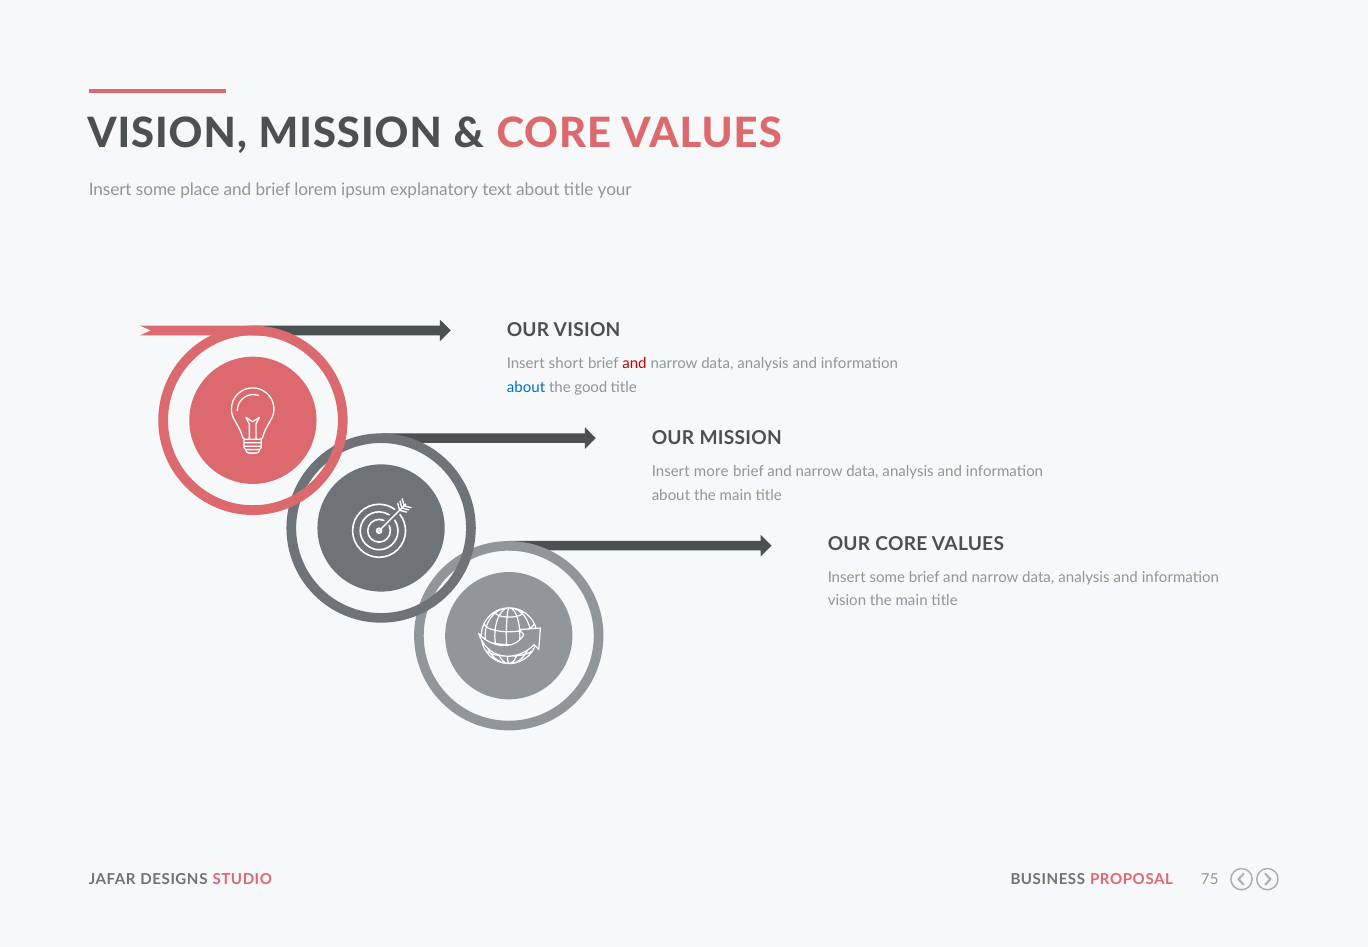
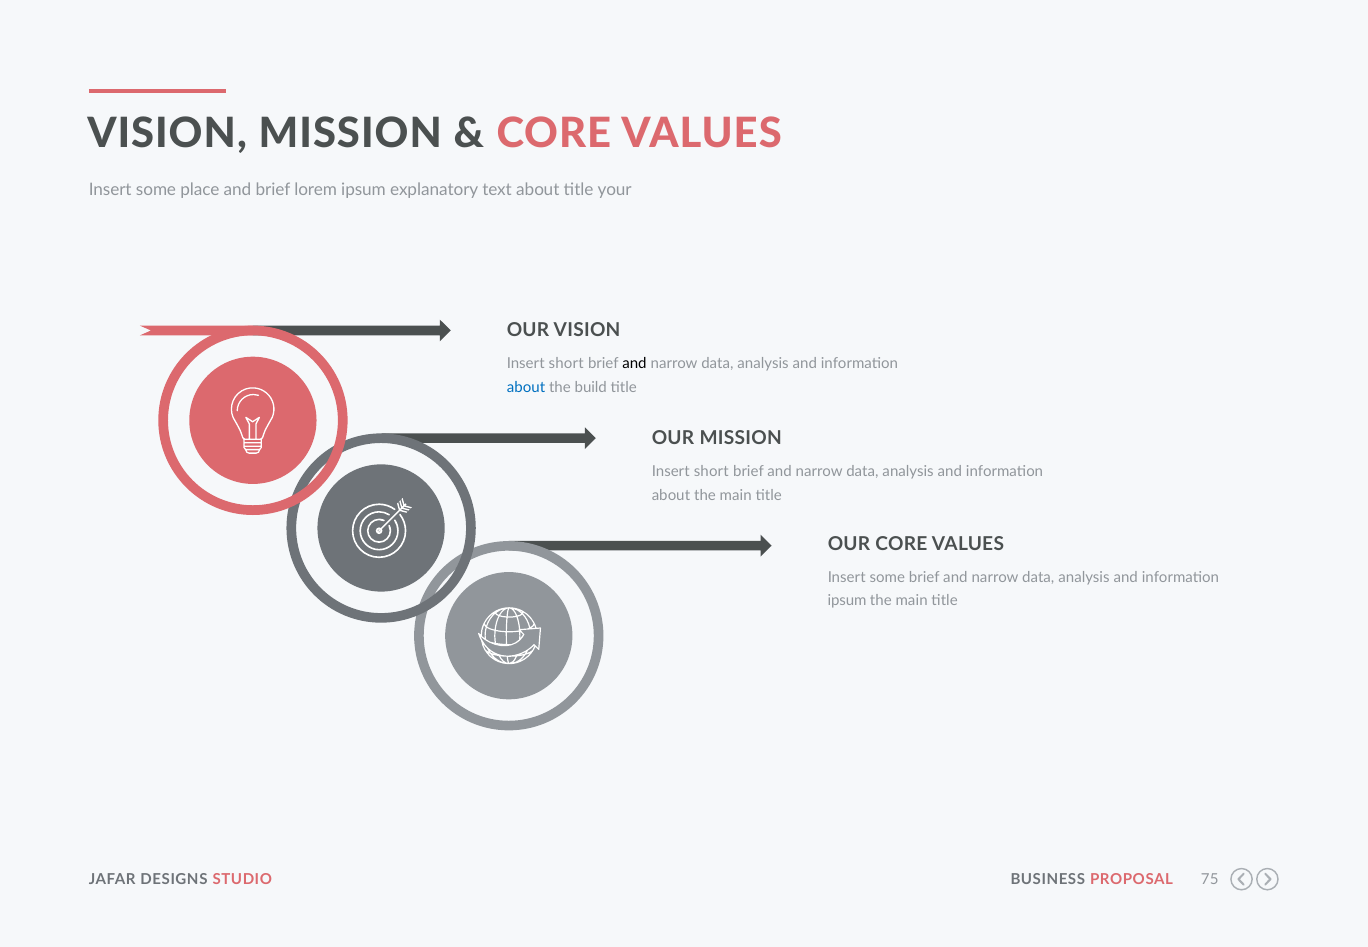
and at (634, 363) colour: red -> black
good: good -> build
more at (711, 472): more -> short
vision at (847, 601): vision -> ipsum
